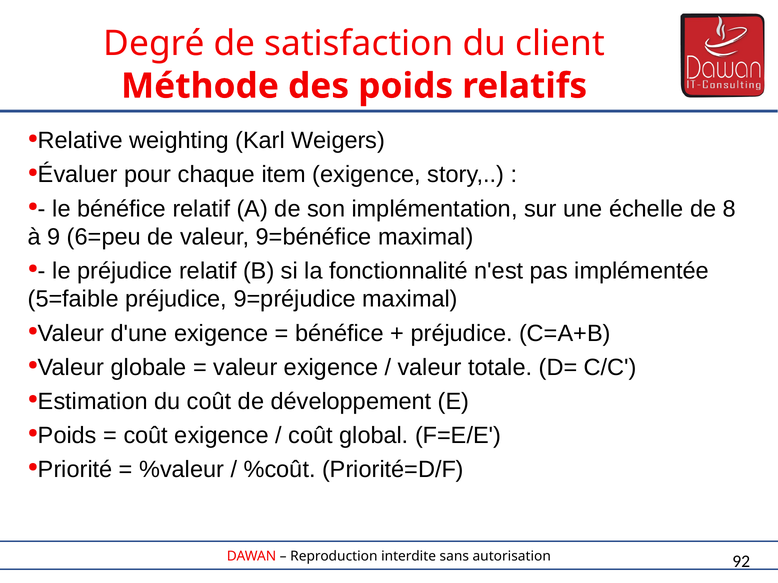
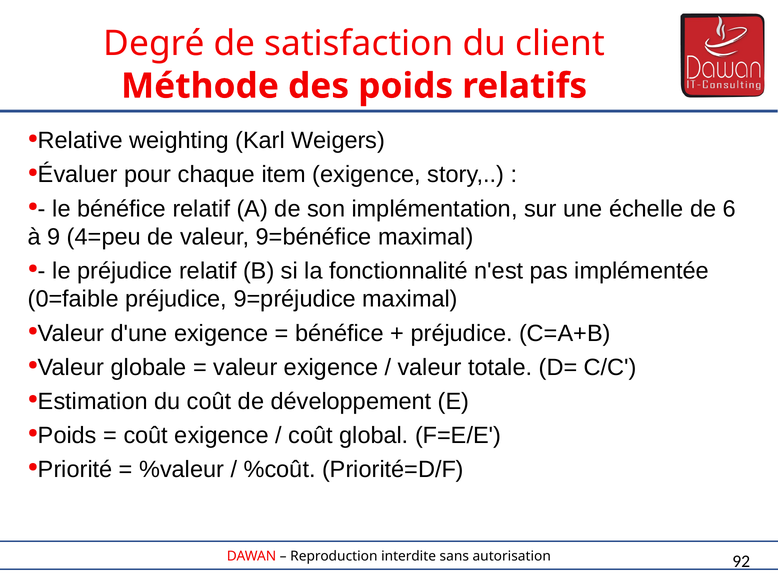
8: 8 -> 6
6=peu: 6=peu -> 4=peu
5=faible: 5=faible -> 0=faible
